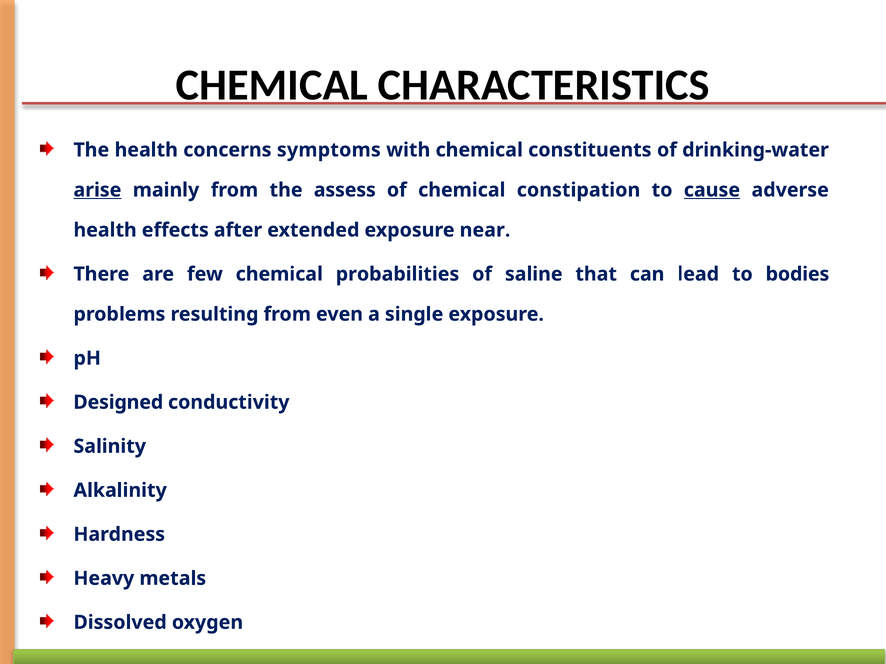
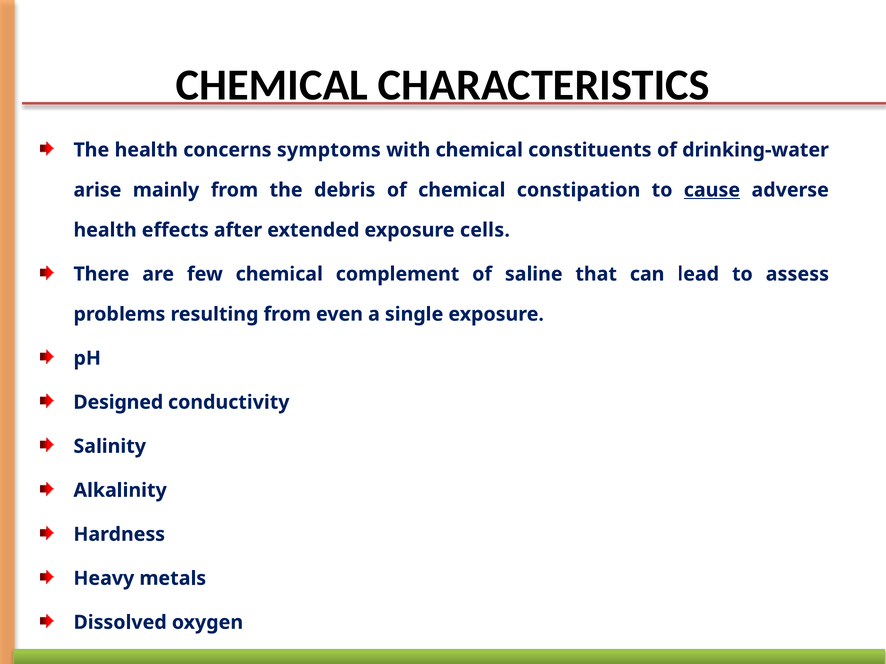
arise underline: present -> none
assess: assess -> debris
near: near -> cells
probabilities: probabilities -> complement
bodies: bodies -> assess
